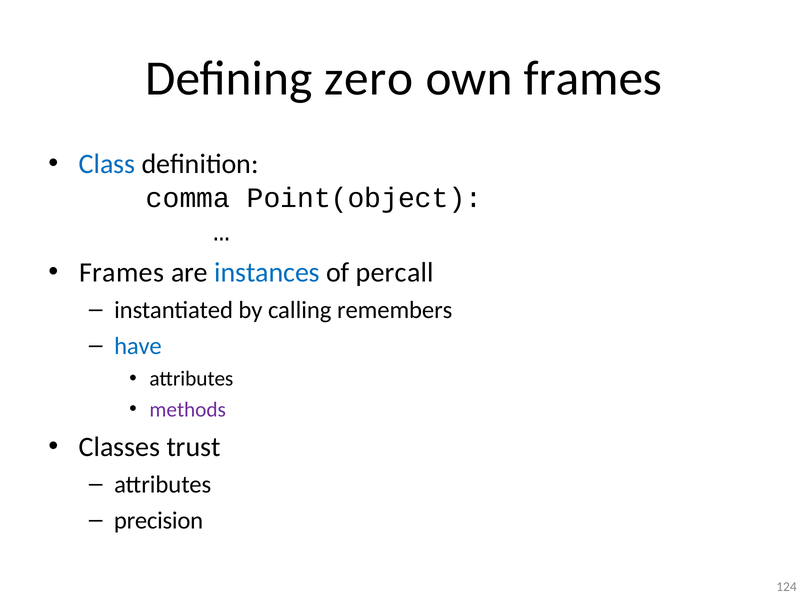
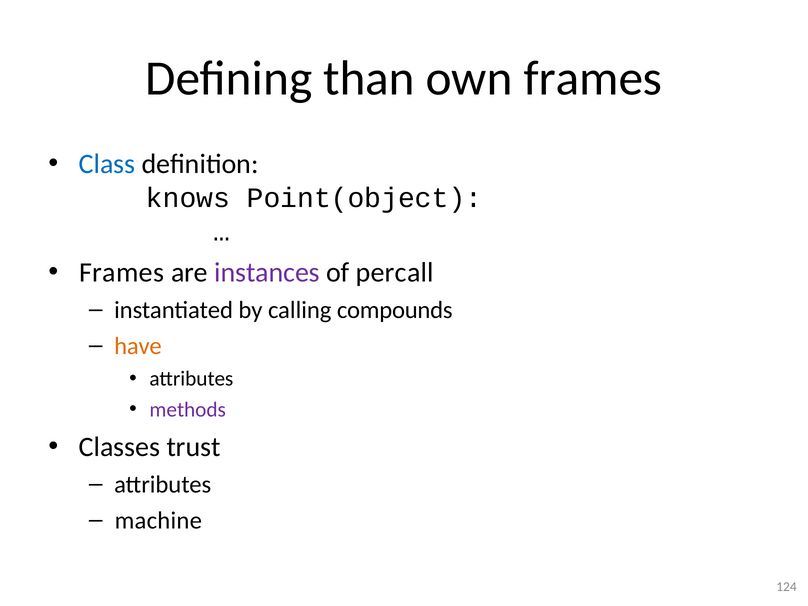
zero: zero -> than
comma: comma -> knows
instances colour: blue -> purple
remembers: remembers -> compounds
have colour: blue -> orange
precision: precision -> machine
